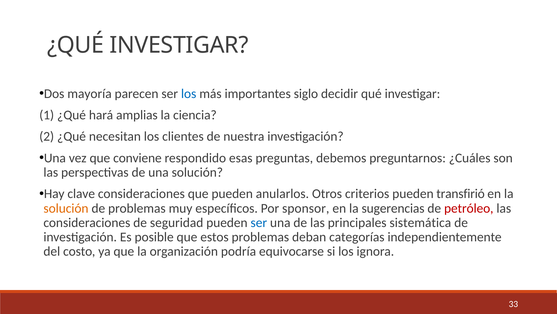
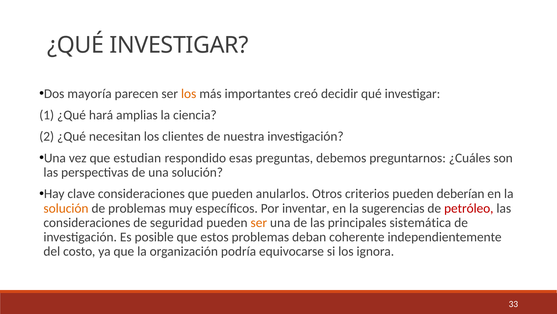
los at (189, 93) colour: blue -> orange
siglo: siglo -> creó
conviene: conviene -> estudian
transfirió: transfirió -> deberían
sponsor: sponsor -> inventar
ser at (259, 222) colour: blue -> orange
categorías: categorías -> coherente
